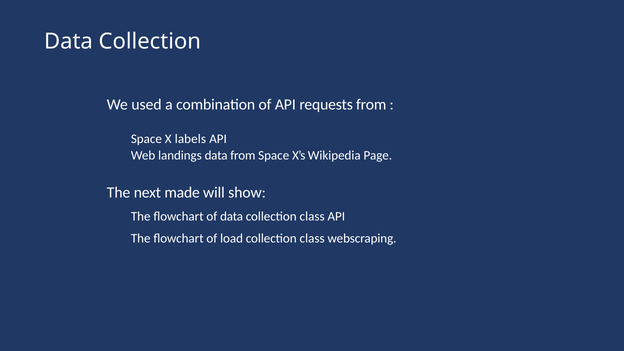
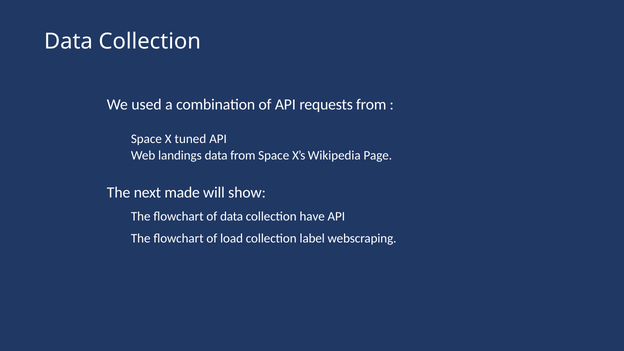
labels: labels -> tuned
data collection class: class -> have
class at (312, 238): class -> label
